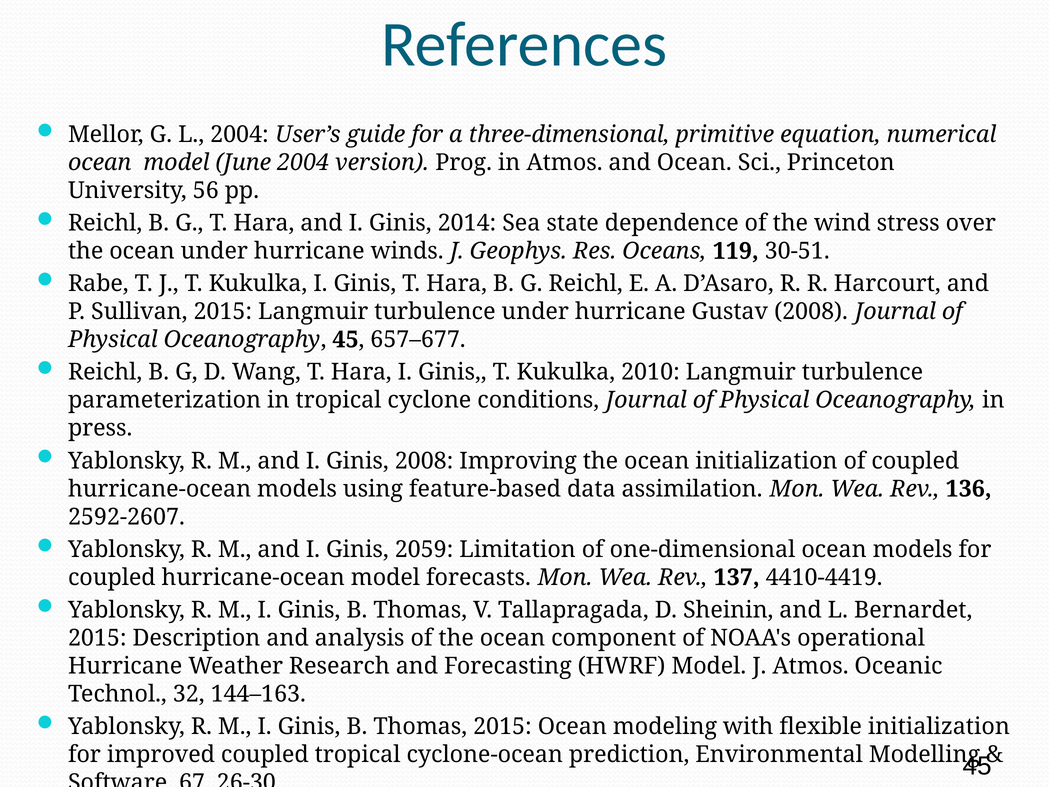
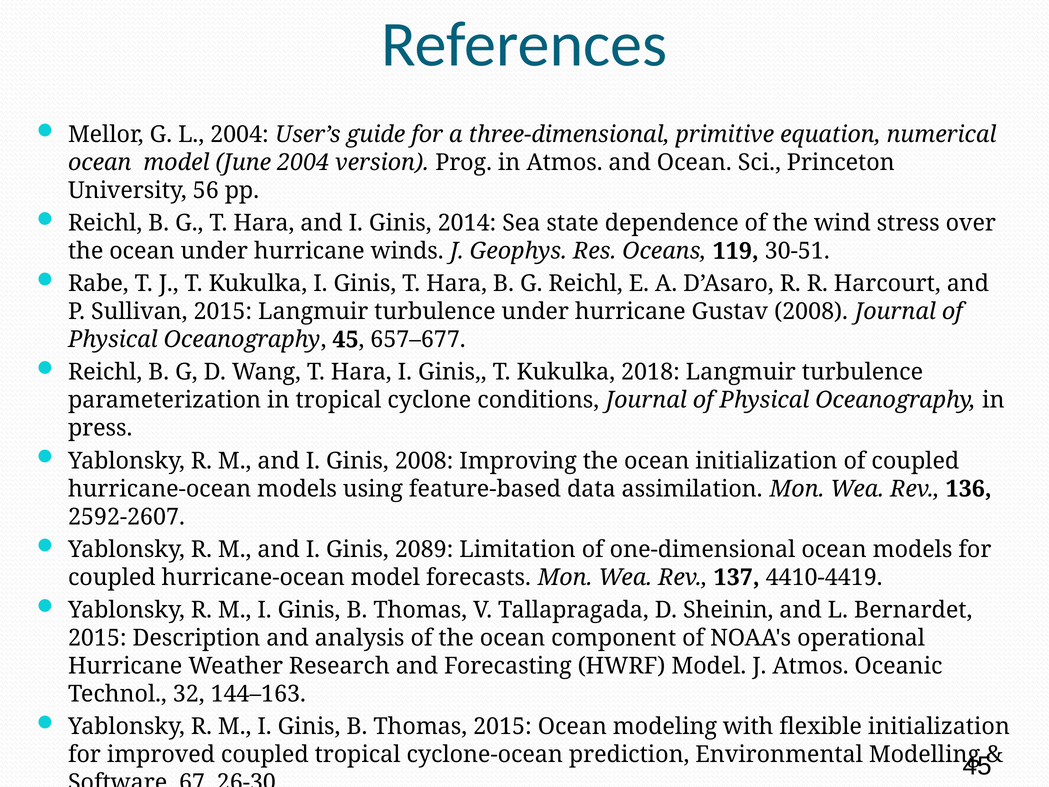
2010: 2010 -> 2018
2059: 2059 -> 2089
